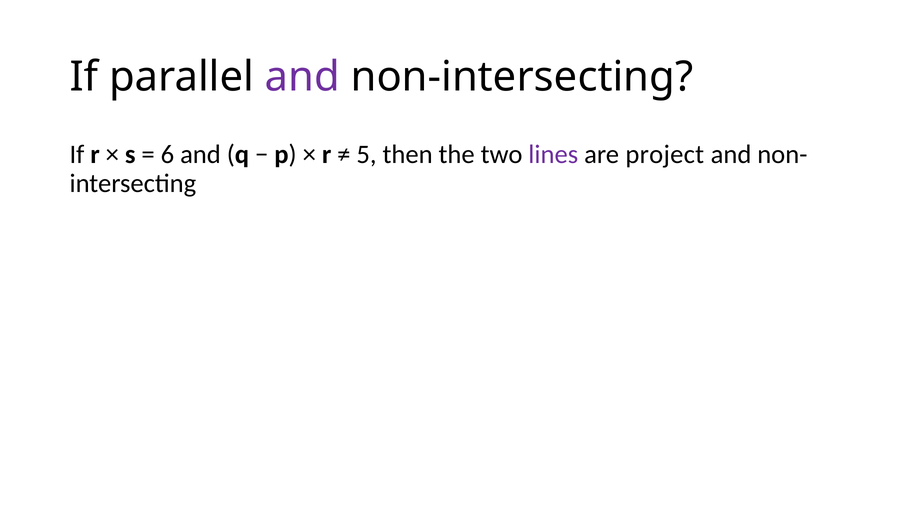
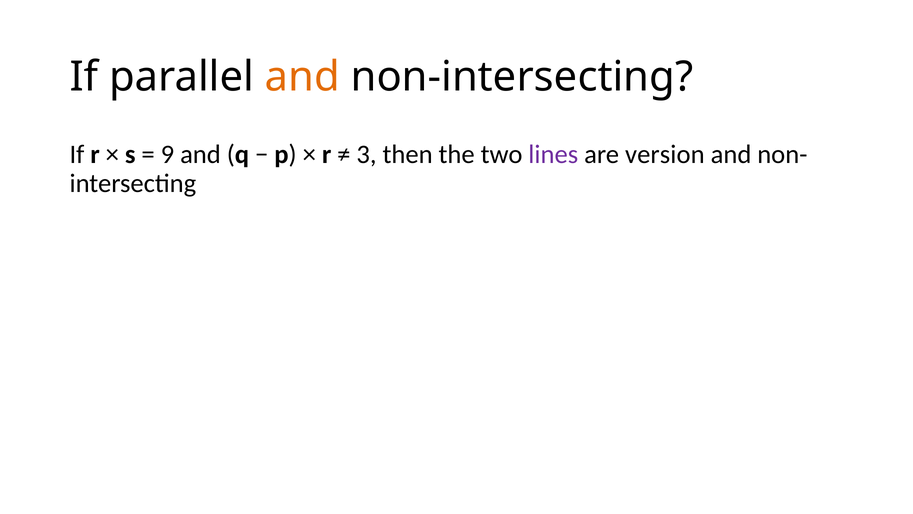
and at (302, 77) colour: purple -> orange
6: 6 -> 9
5: 5 -> 3
project: project -> version
